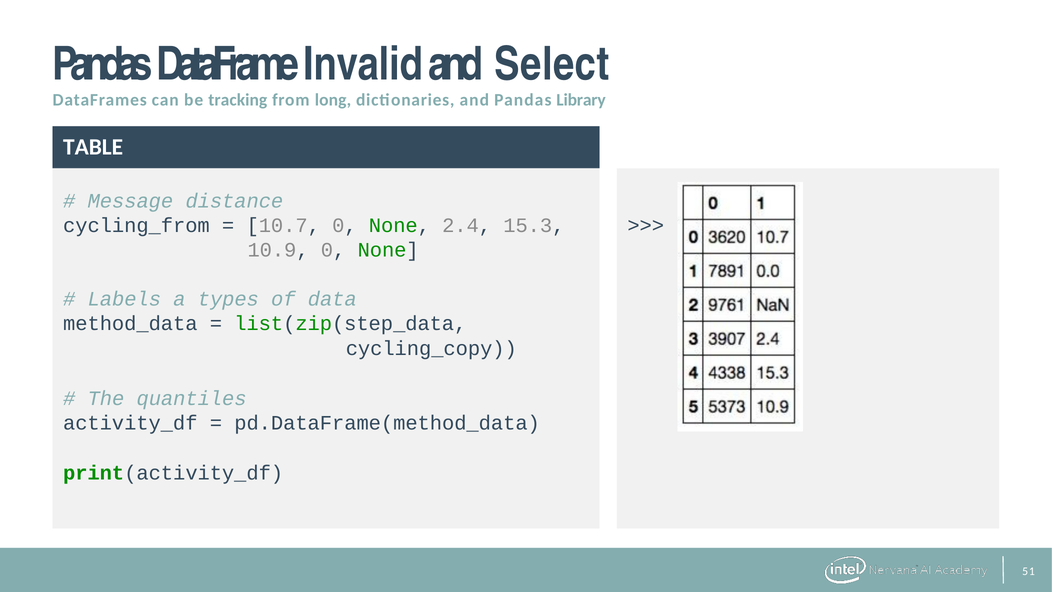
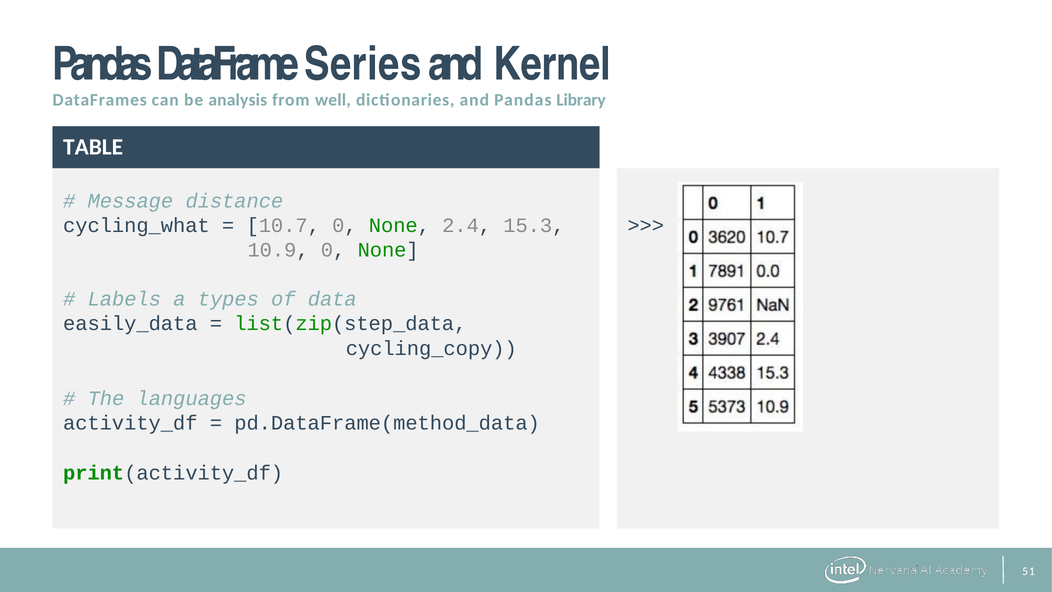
Invalid: Invalid -> Series
Select: Select -> Kernel
tracking: tracking -> analysis
long: long -> well
cycling_from: cycling_from -> cycling_what
method_data: method_data -> easily_data
quantiles: quantiles -> languages
